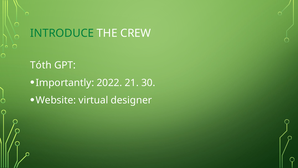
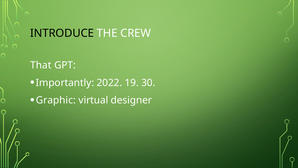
INTRODUCE colour: green -> black
Tóth: Tóth -> That
21: 21 -> 19
Website: Website -> Graphic
